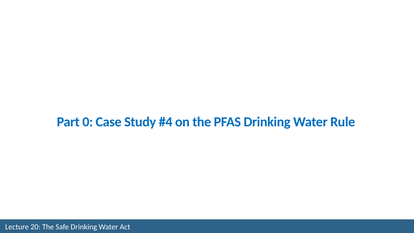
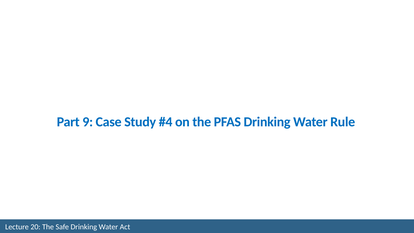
0: 0 -> 9
